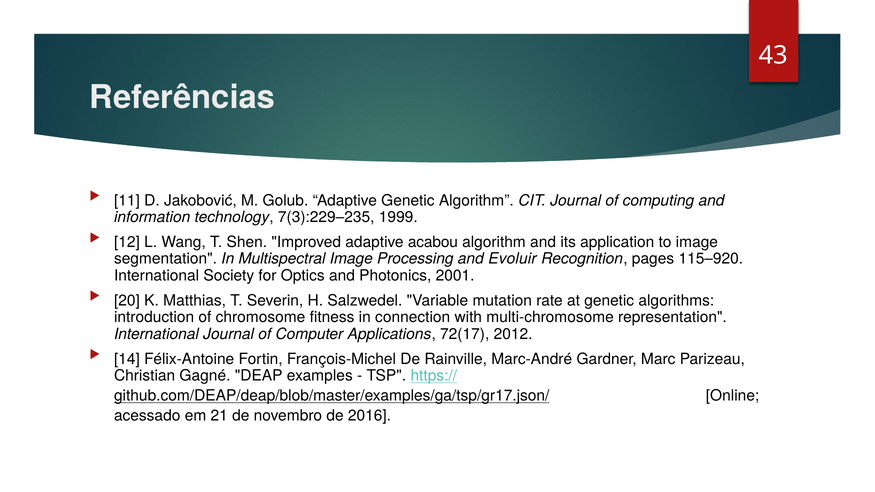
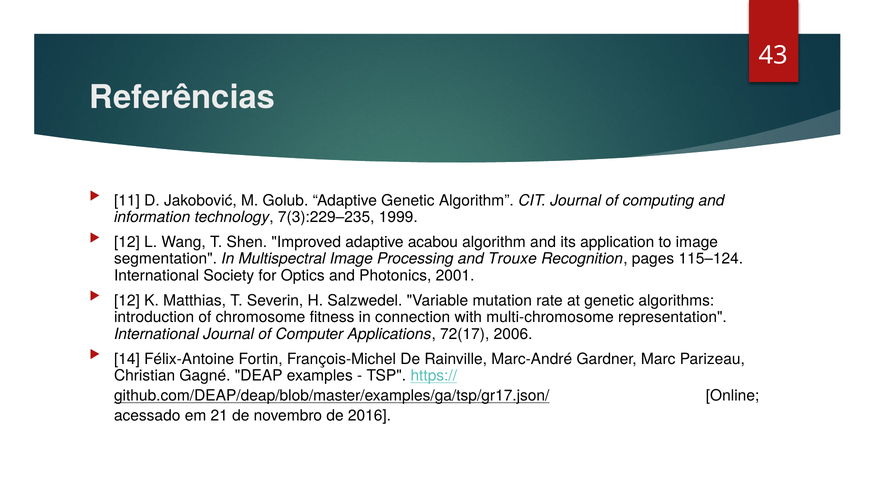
Evoluir: Evoluir -> Trouxe
115–920: 115–920 -> 115–124
20 at (127, 301): 20 -> 12
2012: 2012 -> 2006
